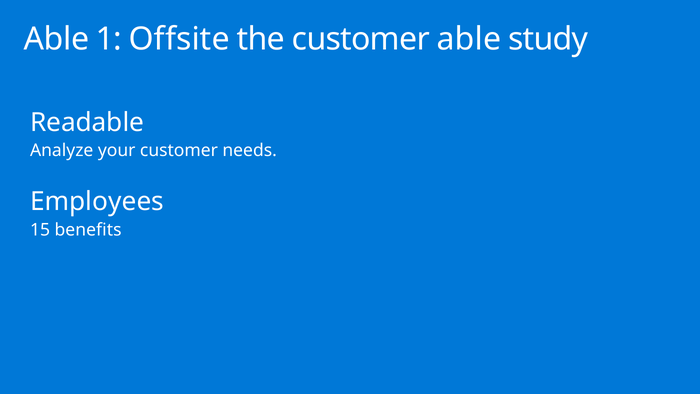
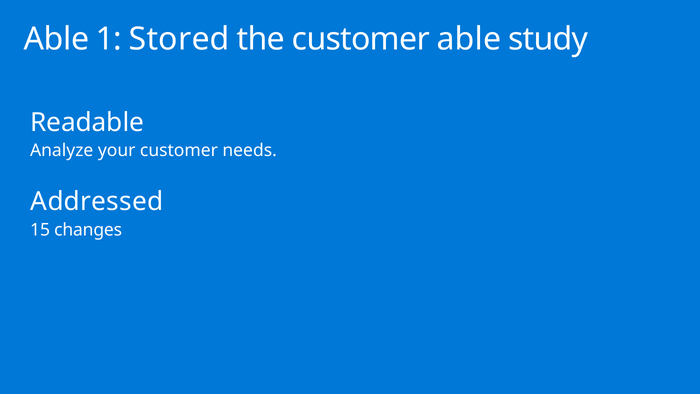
Offsite: Offsite -> Stored
Employees: Employees -> Addressed
benefits: benefits -> changes
